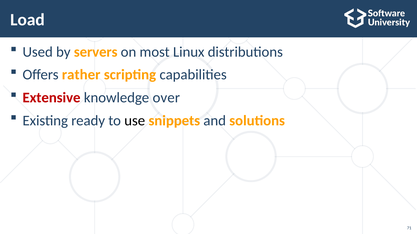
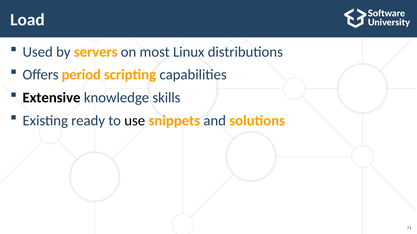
rather: rather -> period
Extensive colour: red -> black
over: over -> skills
